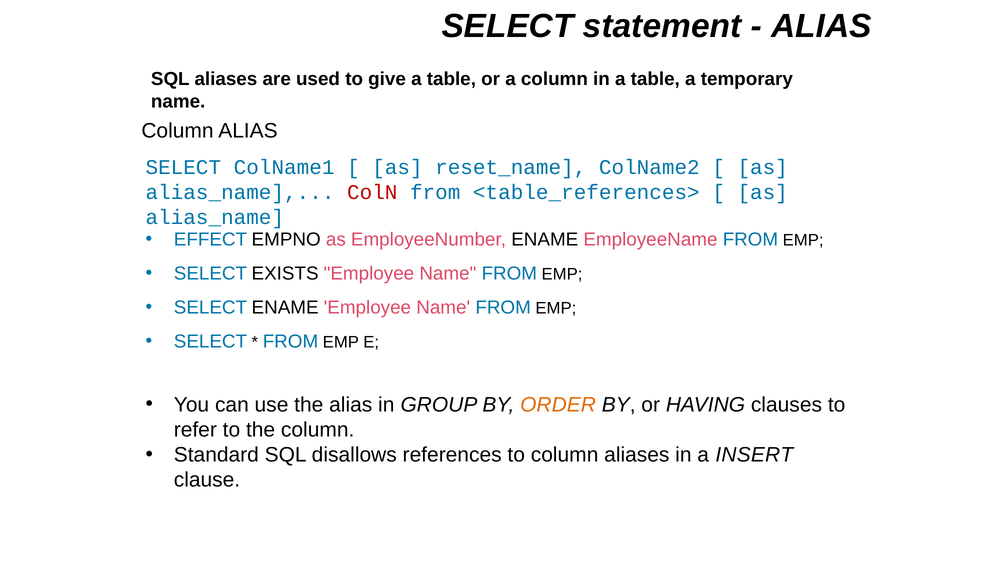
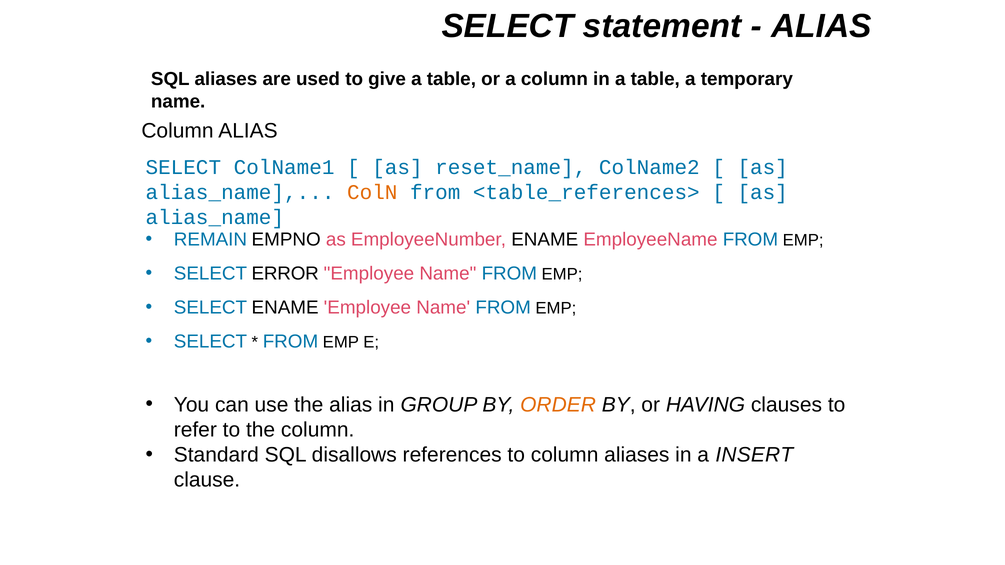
ColN colour: red -> orange
EFFECT: EFFECT -> REMAIN
EXISTS: EXISTS -> ERROR
